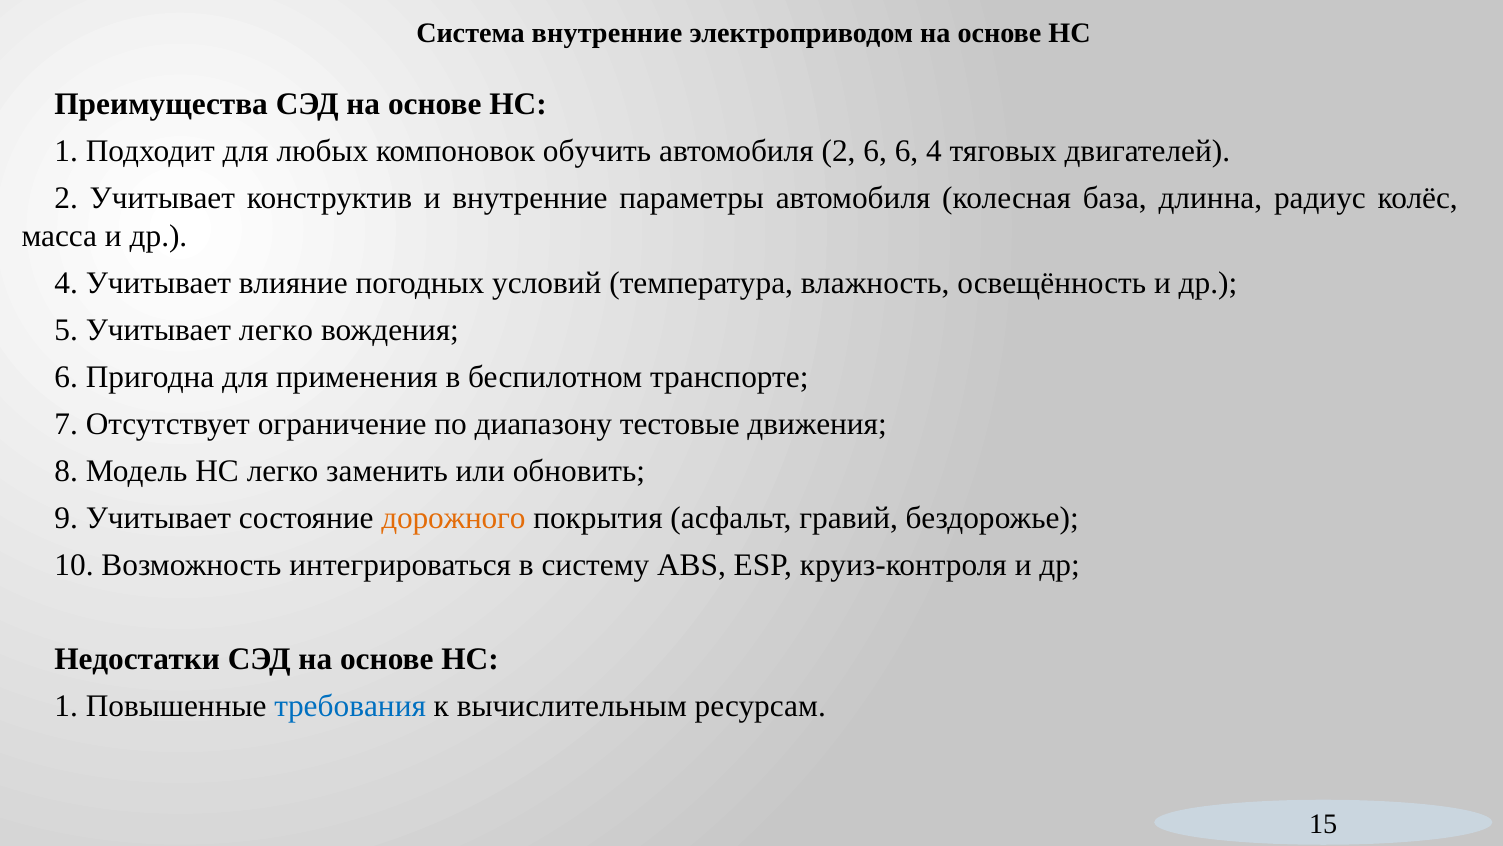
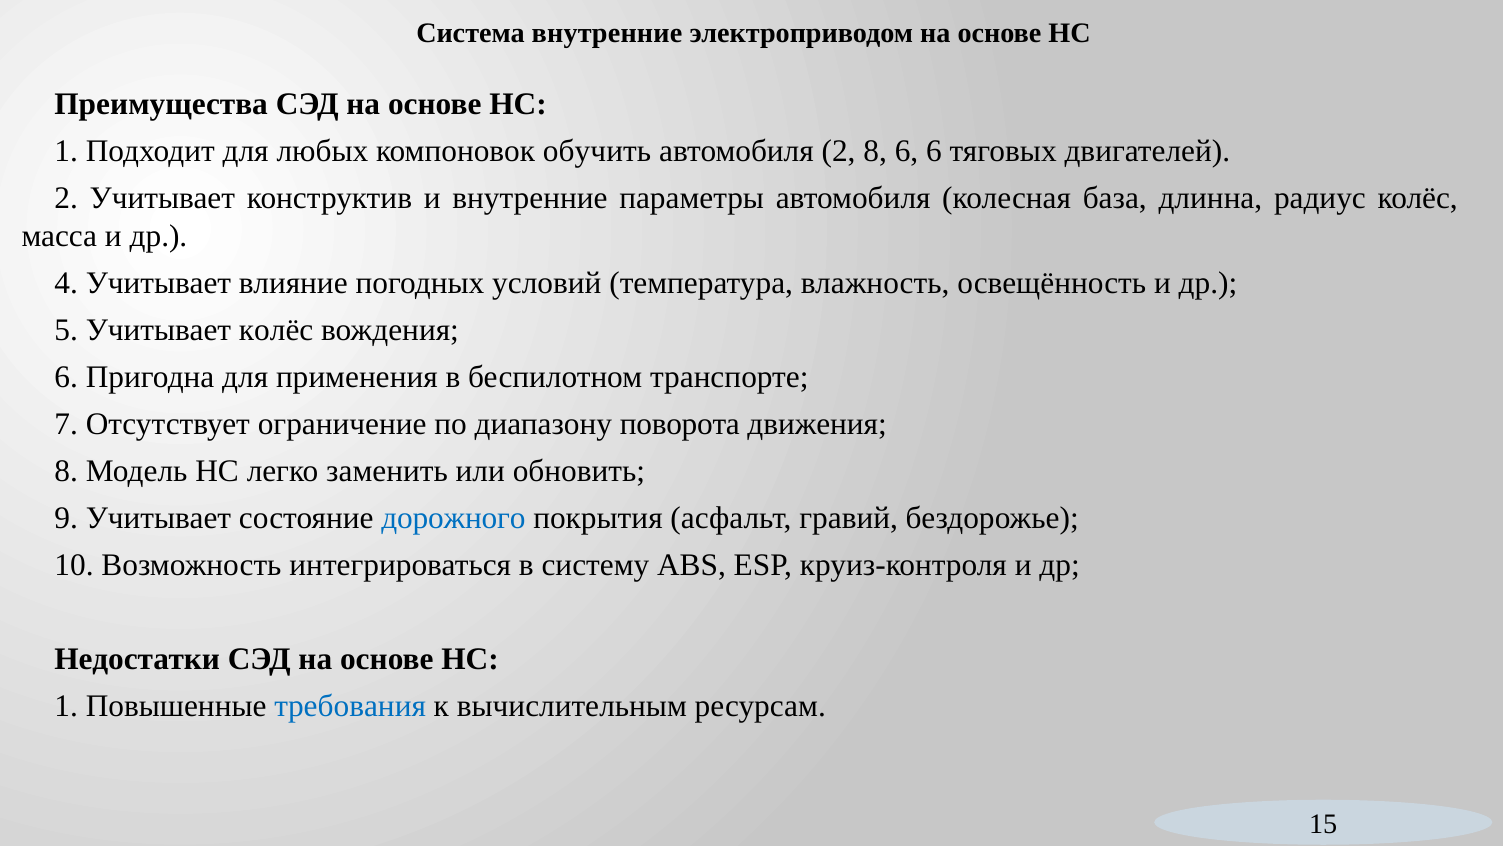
2 6: 6 -> 8
6 4: 4 -> 6
Учитывает легко: легко -> колёс
тестовые: тестовые -> поворота
дорожного colour: orange -> blue
